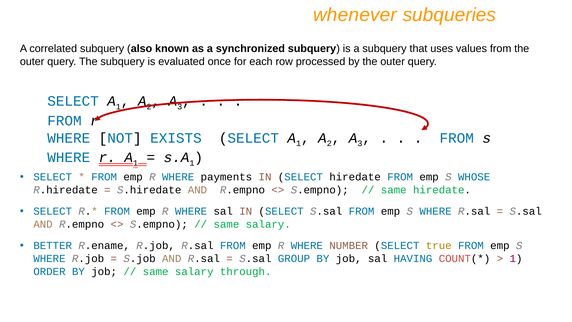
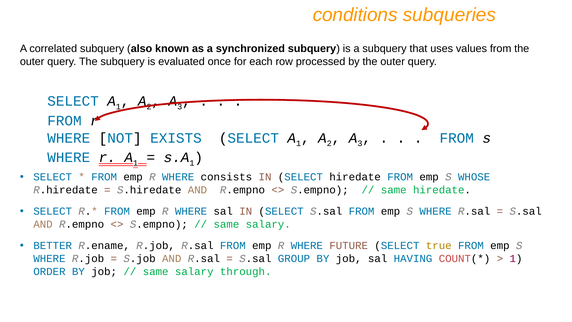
whenever: whenever -> conditions
payments: payments -> consists
NUMBER: NUMBER -> FUTURE
